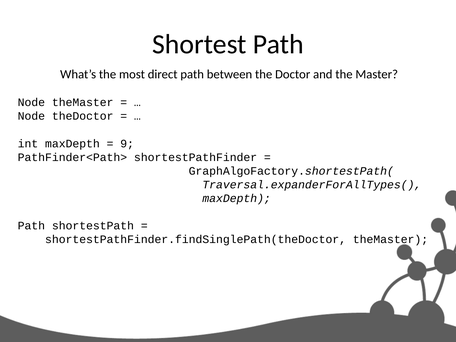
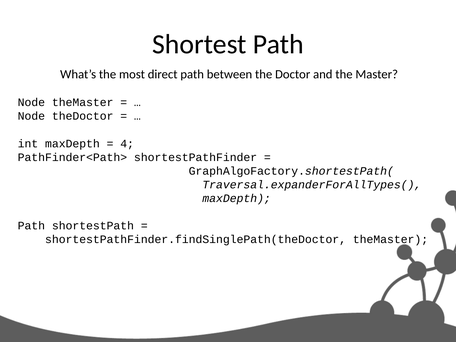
9: 9 -> 4
